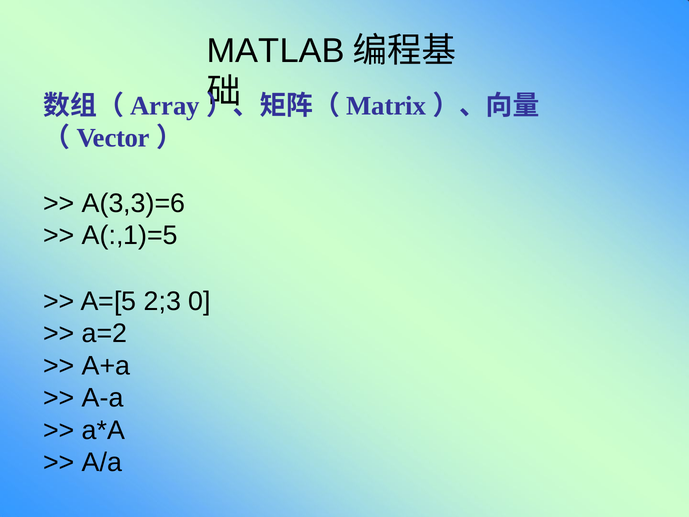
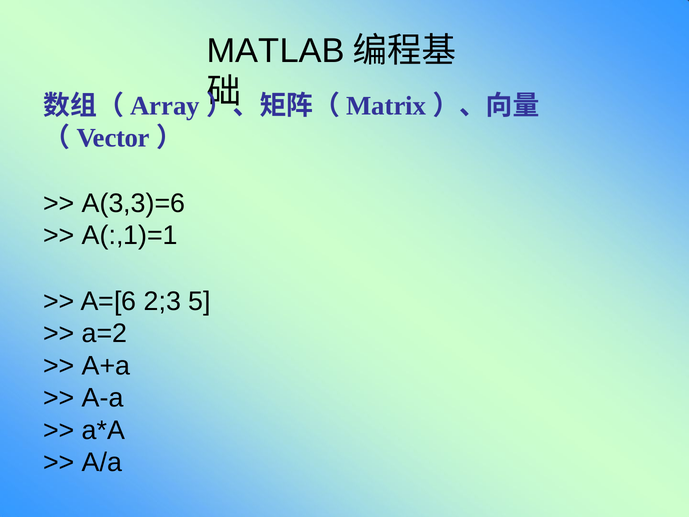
A(:,1)=5: A(:,1)=5 -> A(:,1)=1
A=[5: A=[5 -> A=[6
0: 0 -> 5
